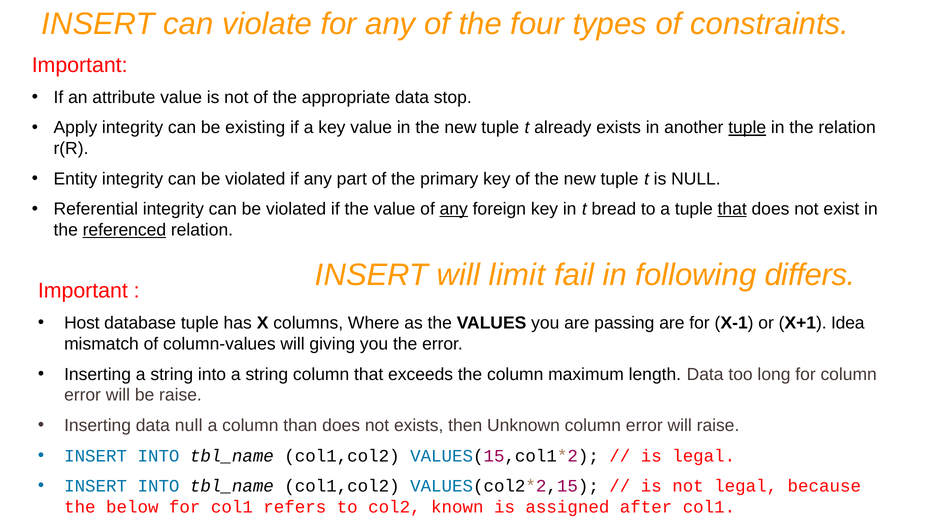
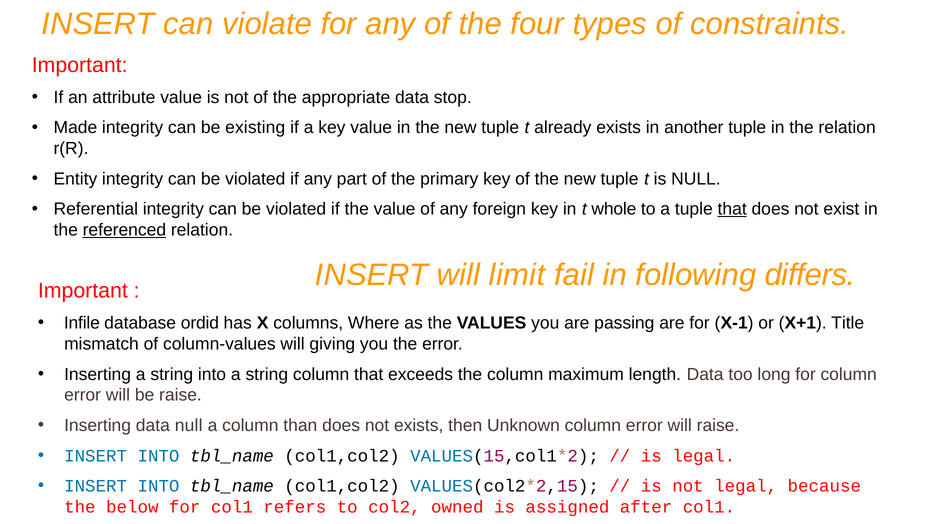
Apply: Apply -> Made
tuple at (747, 128) underline: present -> none
any at (454, 209) underline: present -> none
bread: bread -> whole
Host: Host -> Infile
database tuple: tuple -> ordid
Idea: Idea -> Title
known: known -> owned
